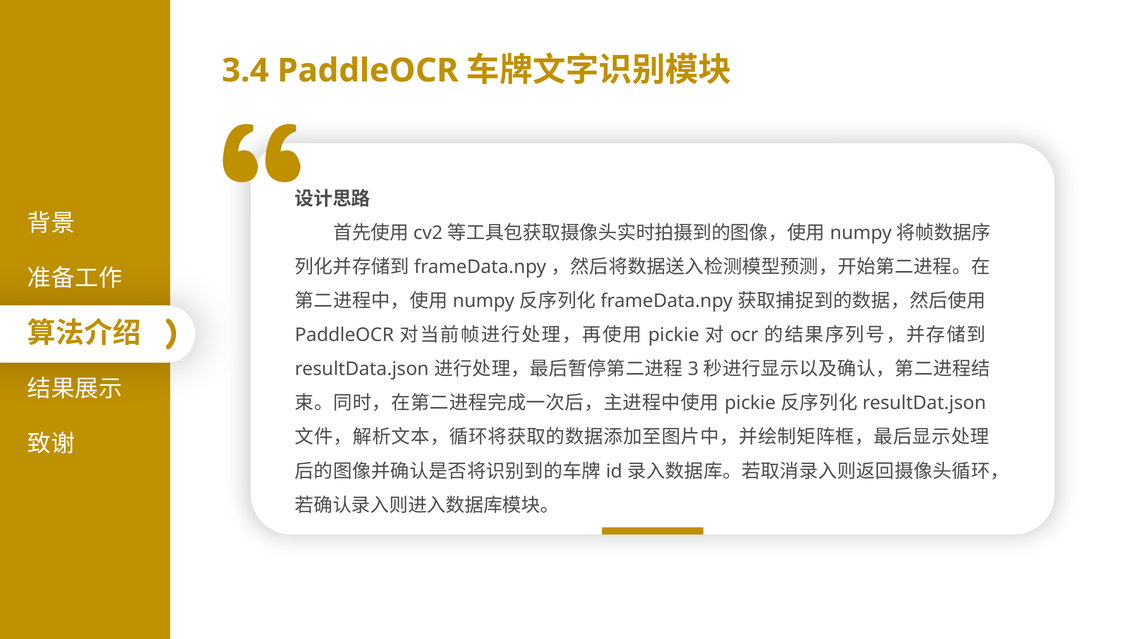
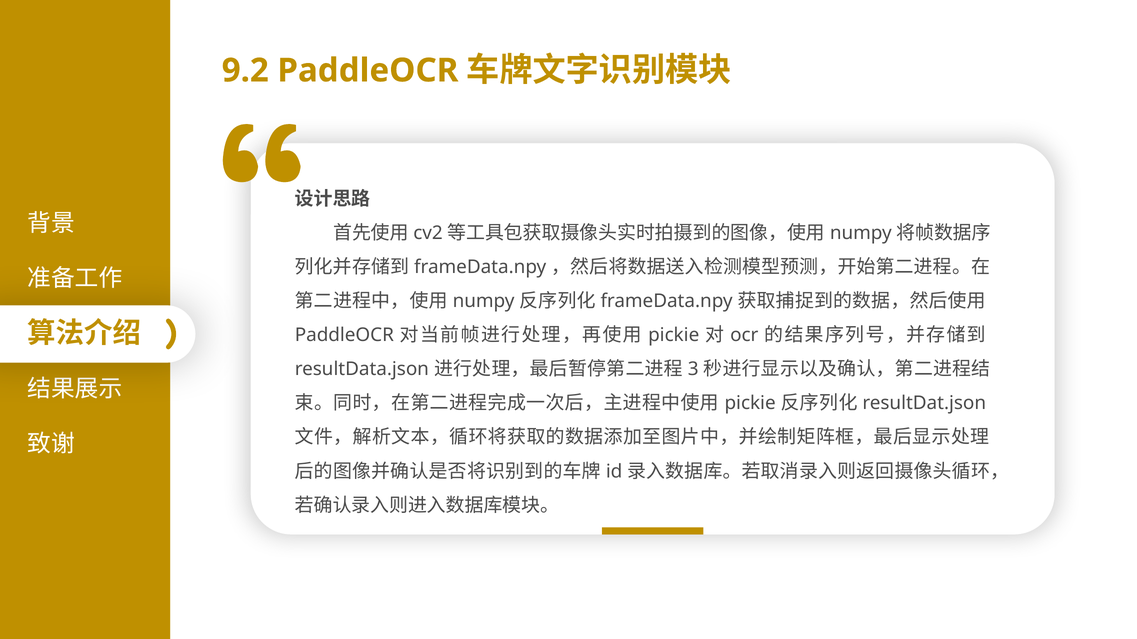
3.4: 3.4 -> 9.2
